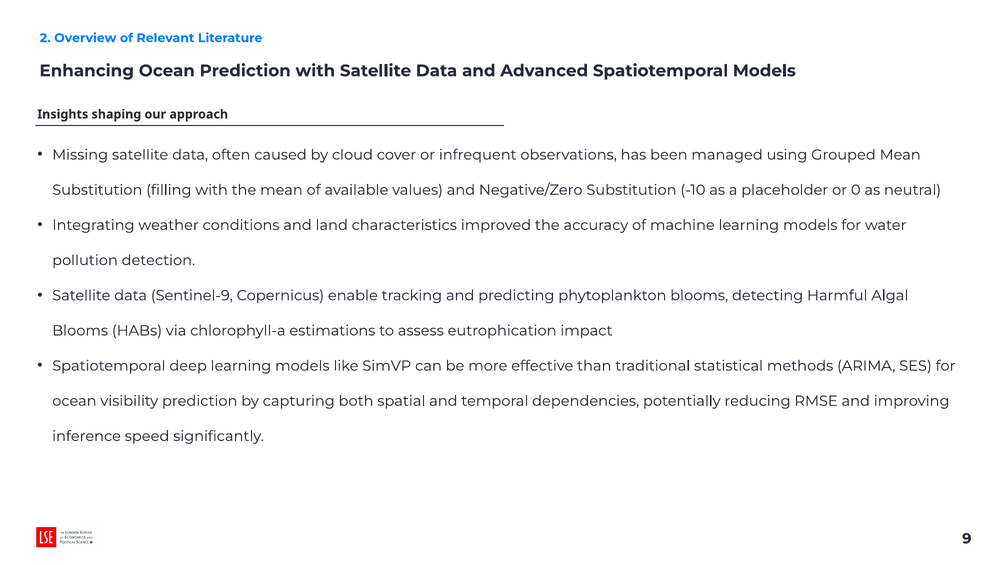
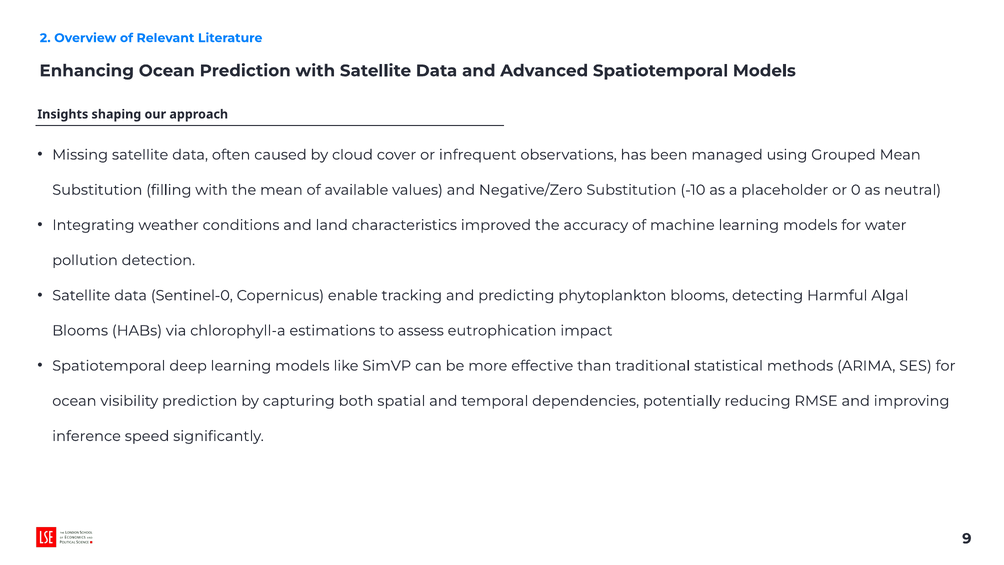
Sentinel-9: Sentinel-9 -> Sentinel-0
